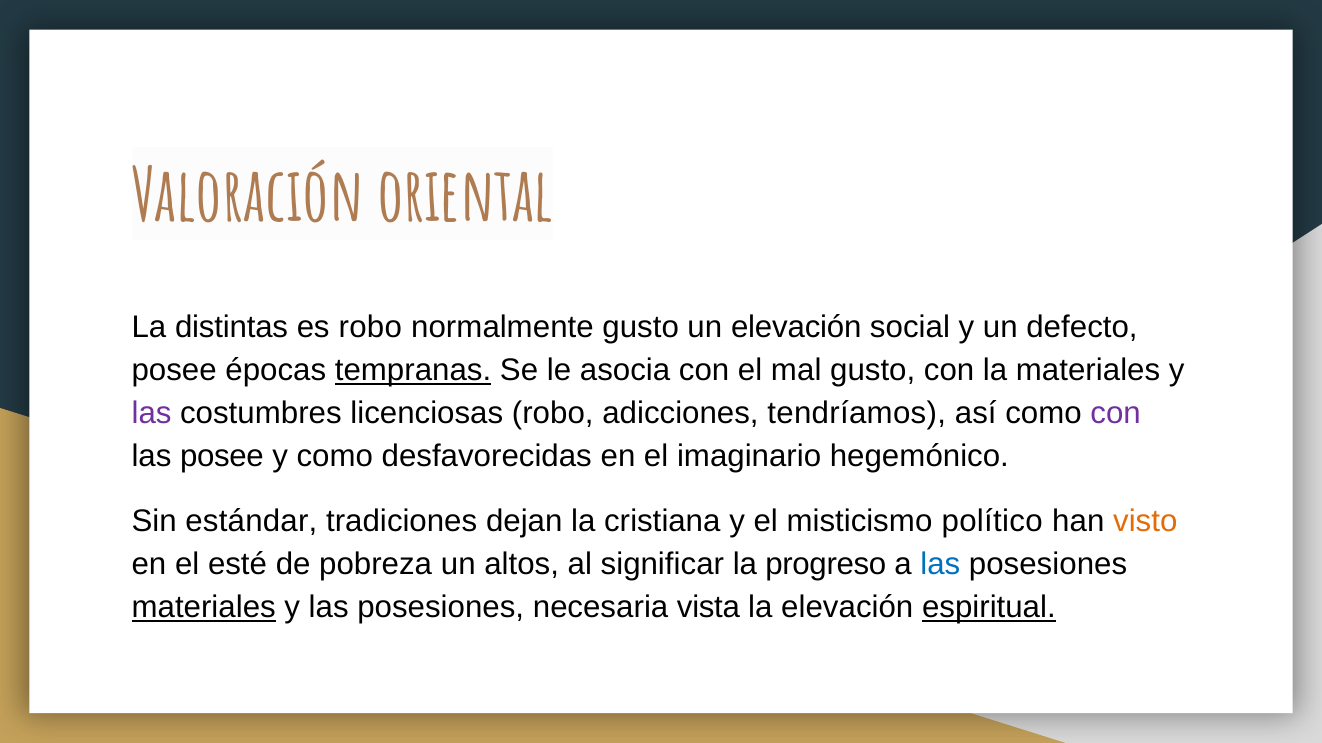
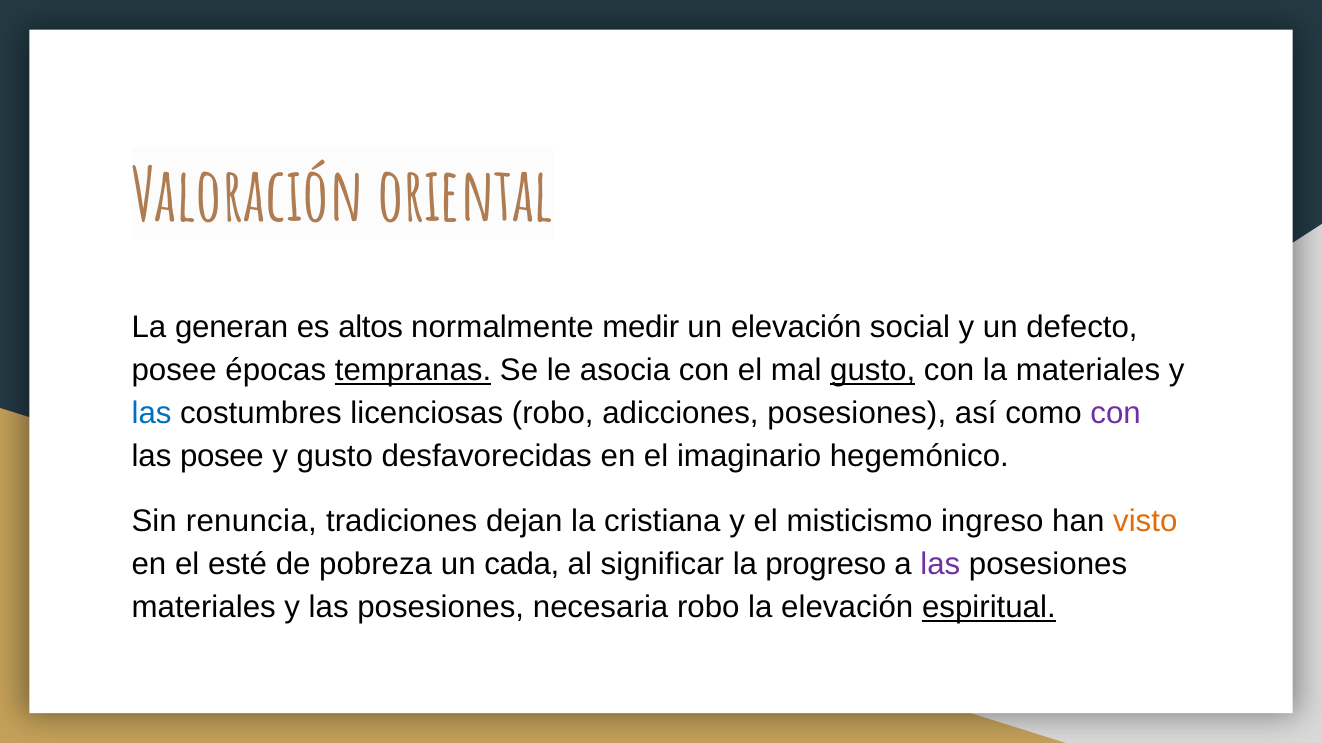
distintas: distintas -> generan
es robo: robo -> altos
normalmente gusto: gusto -> medir
gusto at (873, 371) underline: none -> present
las at (152, 414) colour: purple -> blue
adicciones tendríamos: tendríamos -> posesiones
y como: como -> gusto
estándar: estándar -> renuncia
político: político -> ingreso
altos: altos -> cada
las at (940, 565) colour: blue -> purple
materiales at (204, 608) underline: present -> none
necesaria vista: vista -> robo
